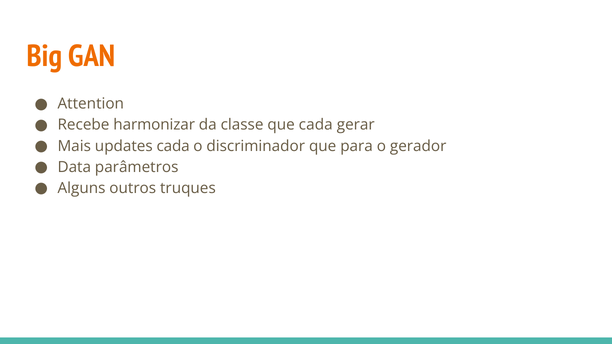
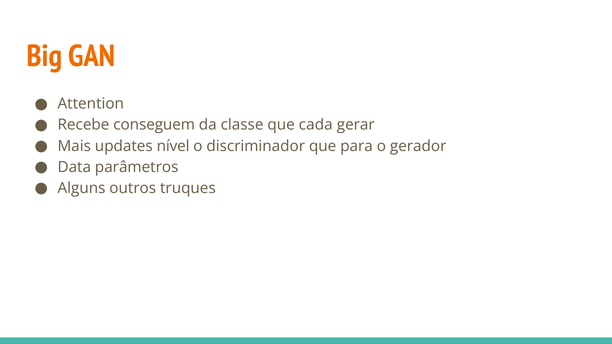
harmonizar: harmonizar -> conseguem
updates cada: cada -> nível
